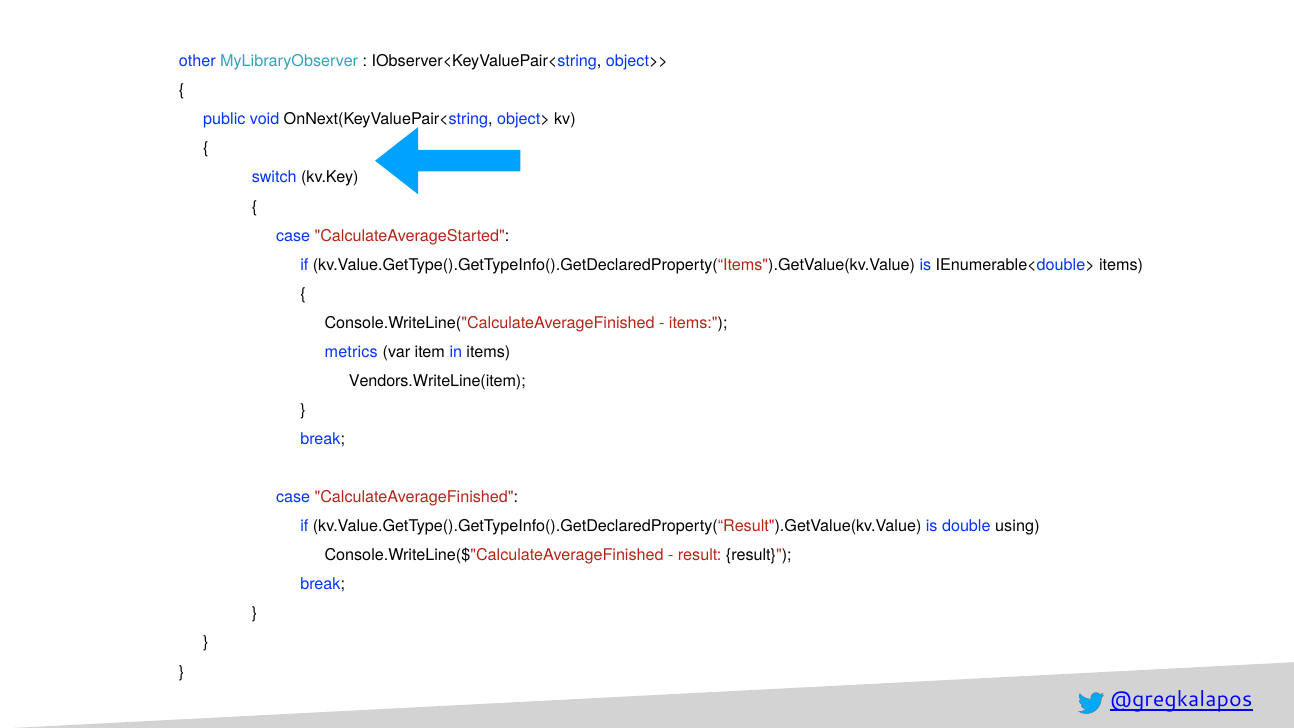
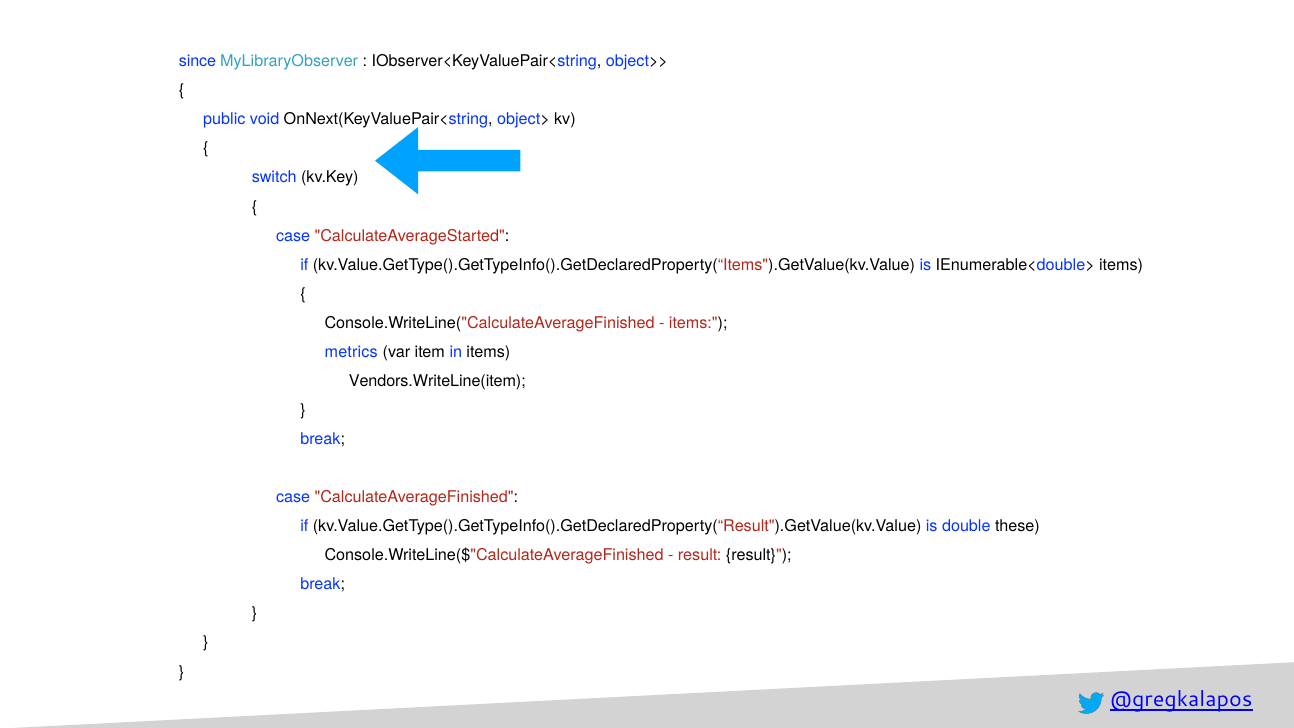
other: other -> since
using: using -> these
